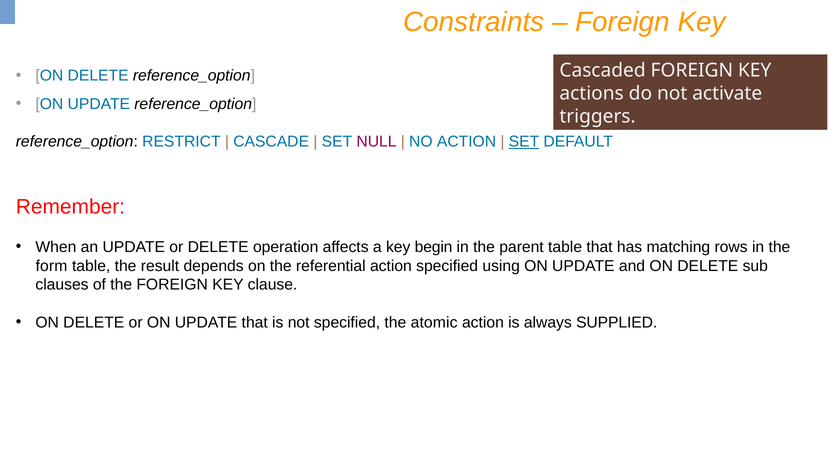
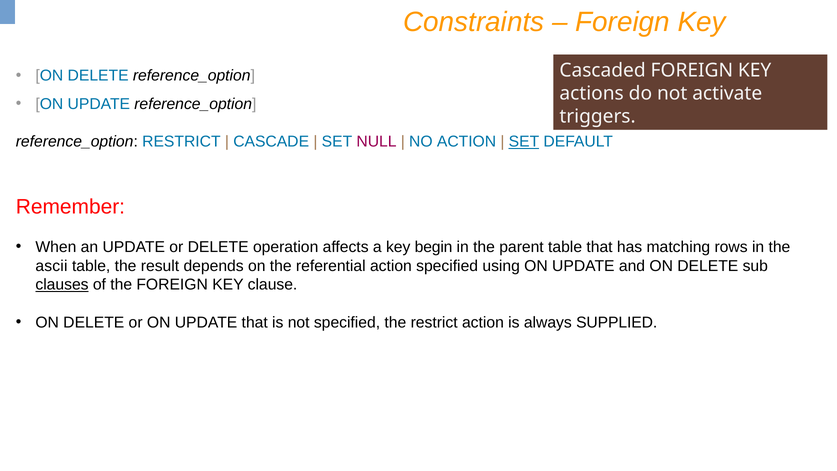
form: form -> ascii
clauses underline: none -> present
the atomic: atomic -> restrict
